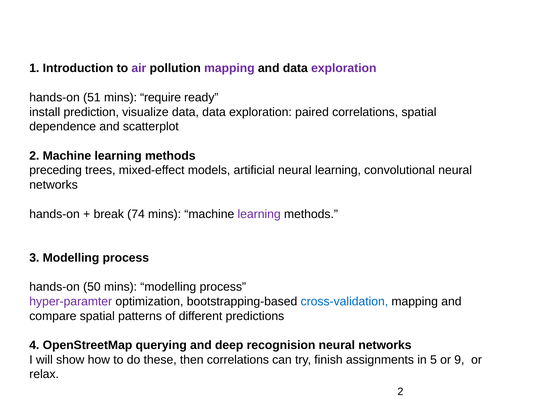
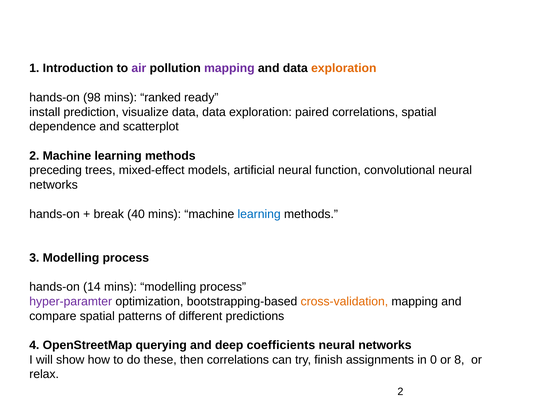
exploration at (344, 68) colour: purple -> orange
51: 51 -> 98
require: require -> ranked
neural learning: learning -> function
74: 74 -> 40
learning at (259, 214) colour: purple -> blue
50: 50 -> 14
cross-validation colour: blue -> orange
recognision: recognision -> coefficients
5: 5 -> 0
9: 9 -> 8
